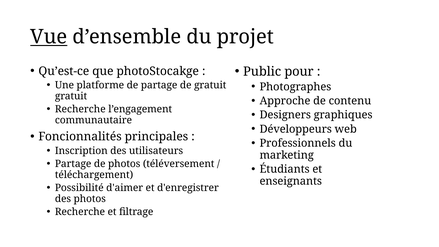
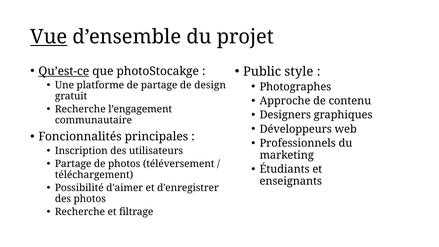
Qu’est-ce underline: none -> present
pour: pour -> style
de gratuit: gratuit -> design
